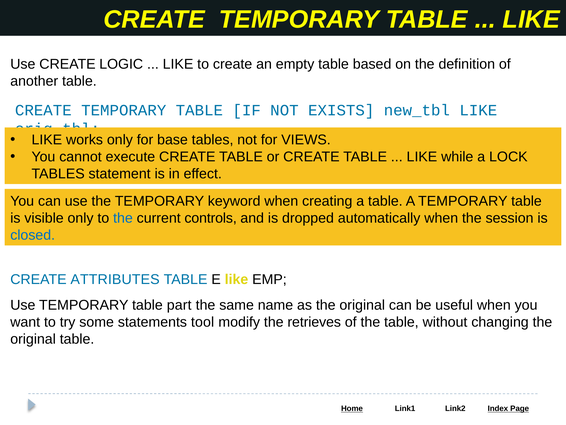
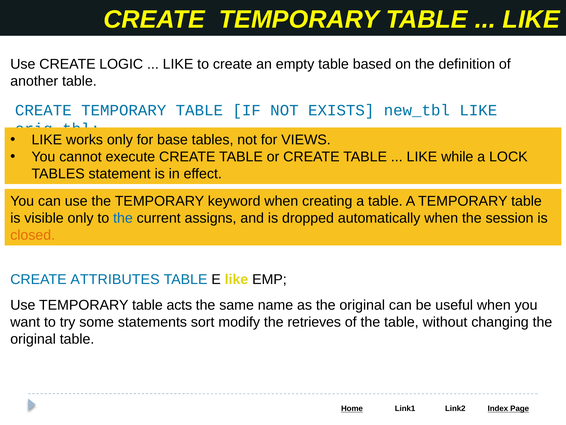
controls: controls -> assigns
closed colour: blue -> orange
part: part -> acts
tool: tool -> sort
